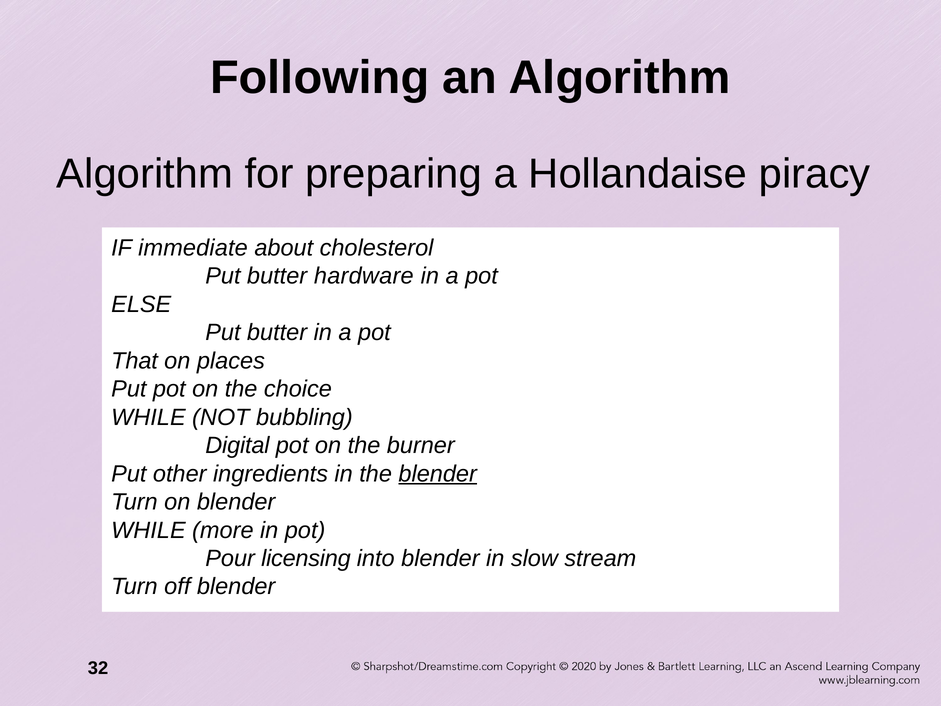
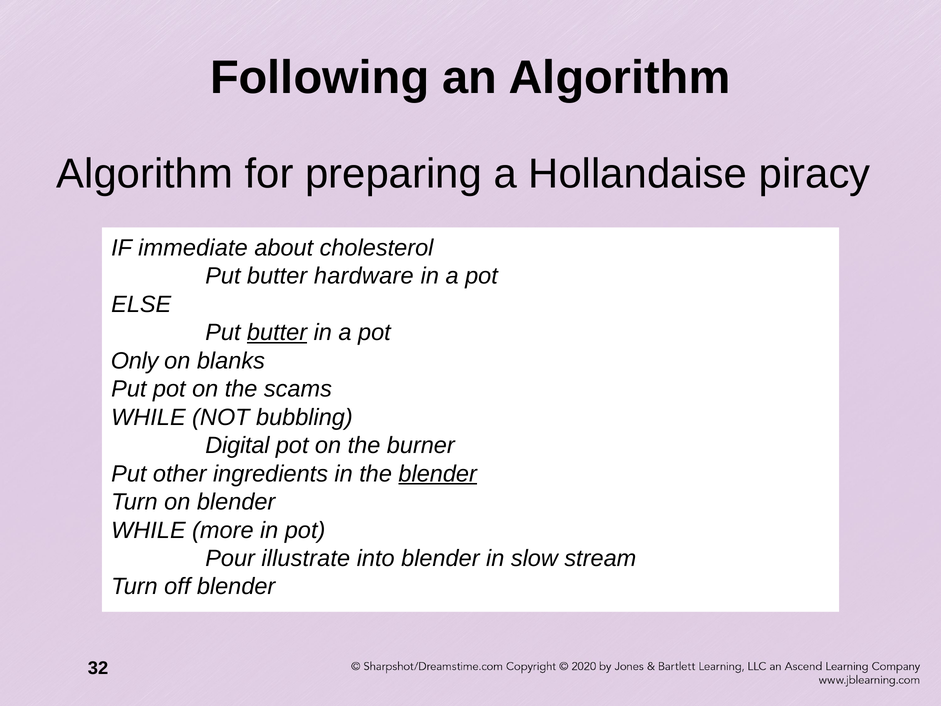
butter at (277, 332) underline: none -> present
That: That -> Only
places: places -> blanks
choice: choice -> scams
licensing: licensing -> illustrate
